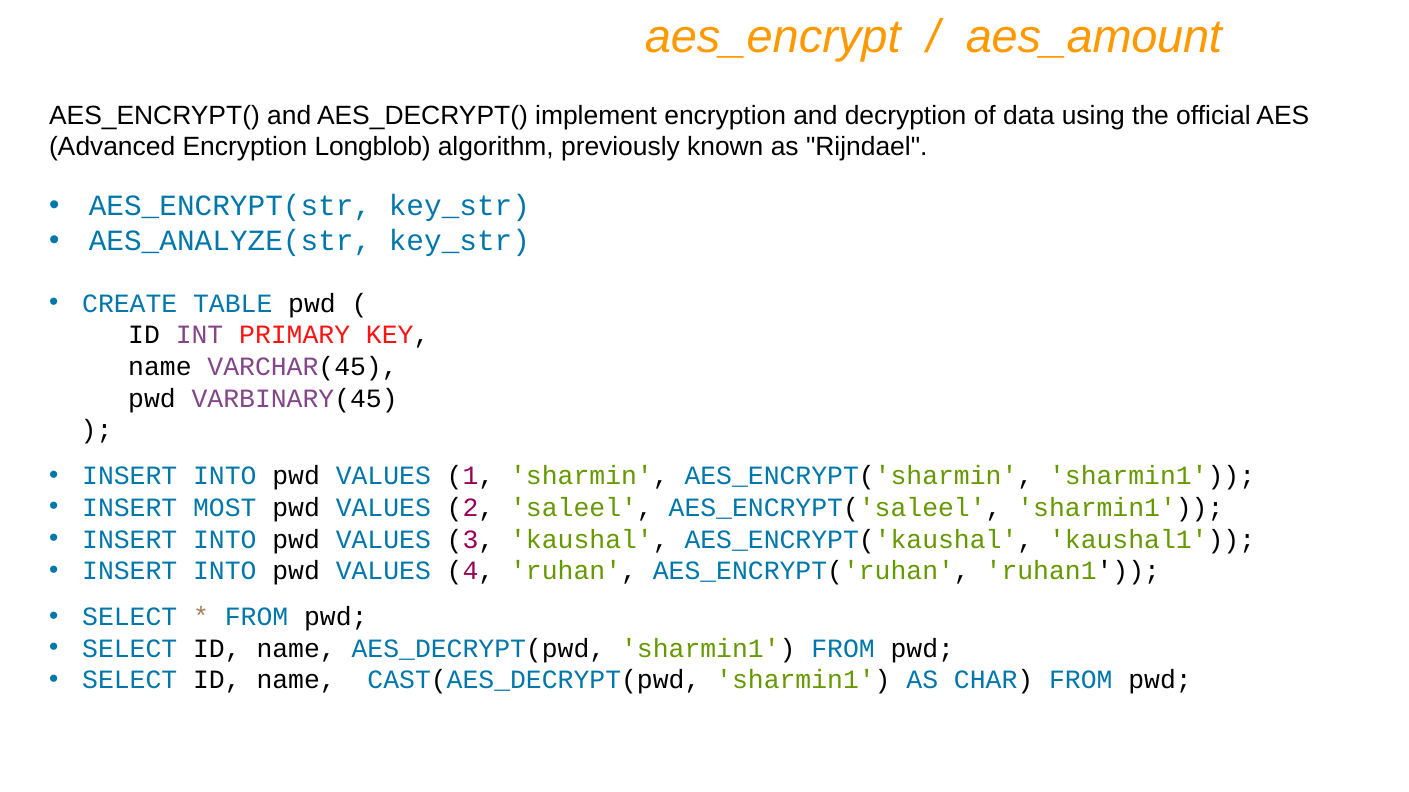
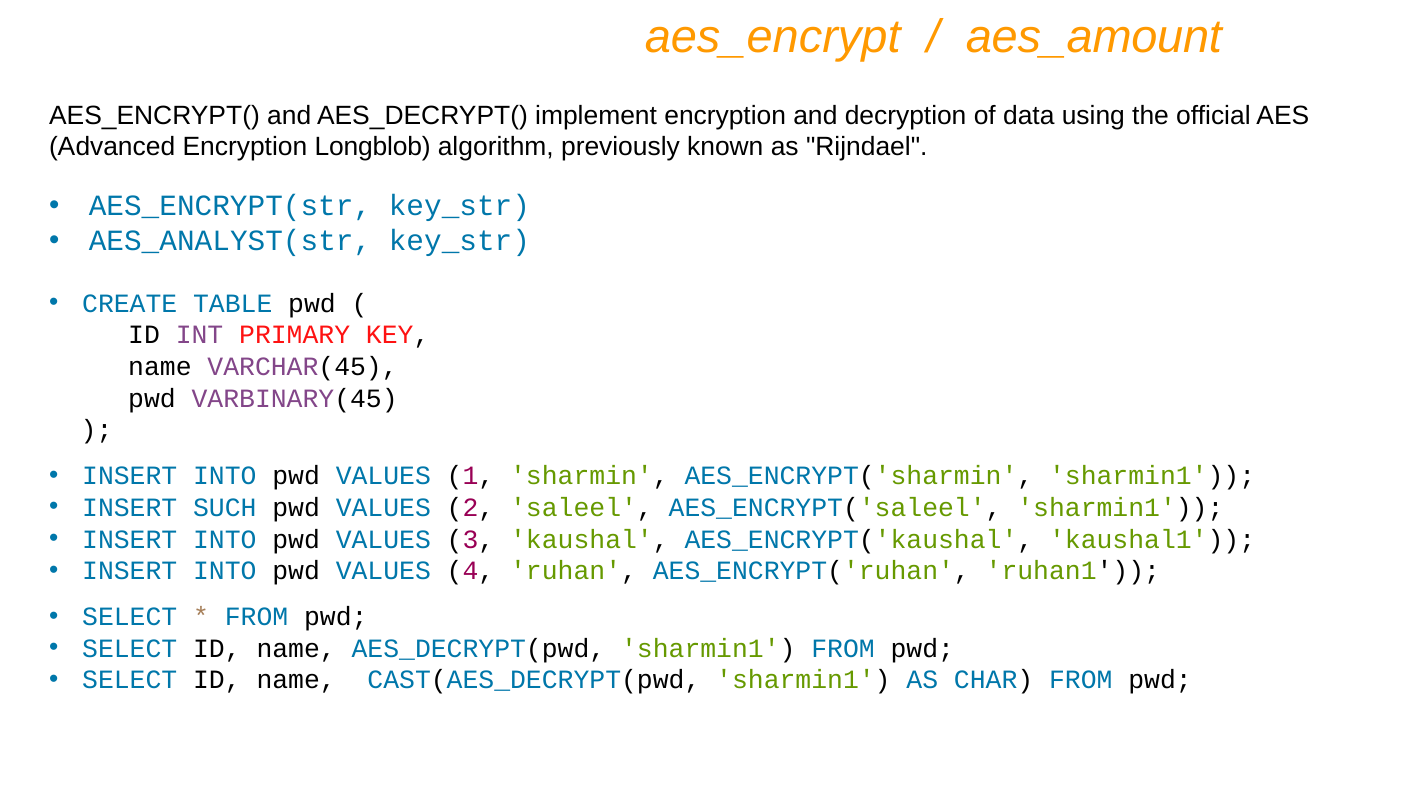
AES_ANALYZE(str: AES_ANALYZE(str -> AES_ANALYST(str
MOST: MOST -> SUCH
